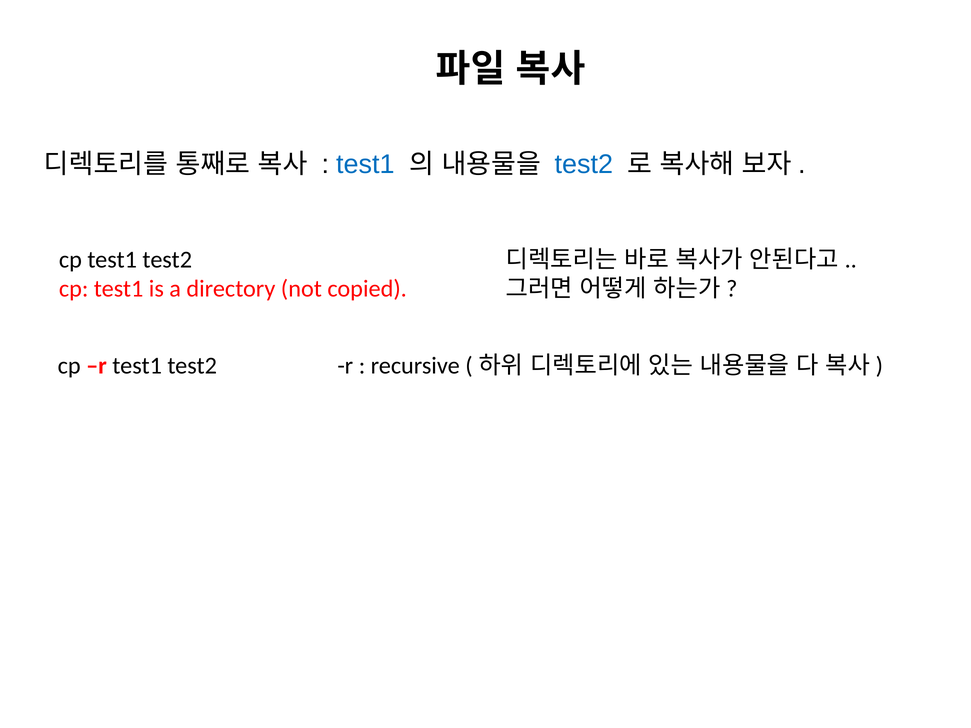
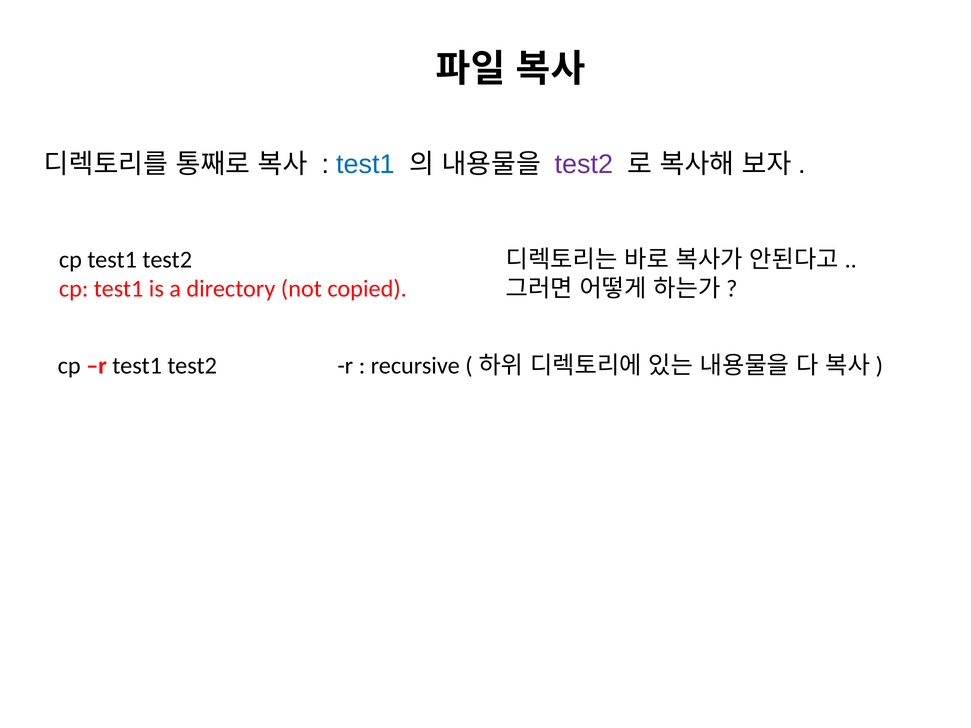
test2 at (584, 164) colour: blue -> purple
